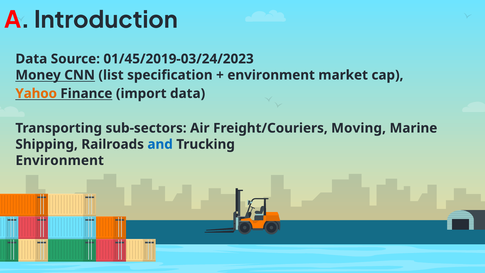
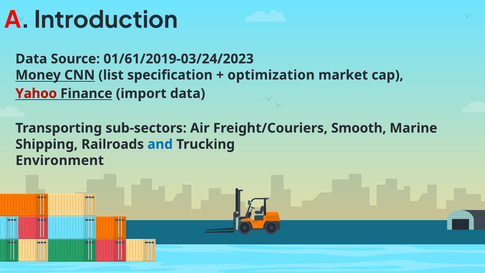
01/45/2019-03/24/2023: 01/45/2019-03/24/2023 -> 01/61/2019-03/24/2023
environment at (271, 75): environment -> optimization
Yahoo colour: orange -> red
Moving: Moving -> Smooth
